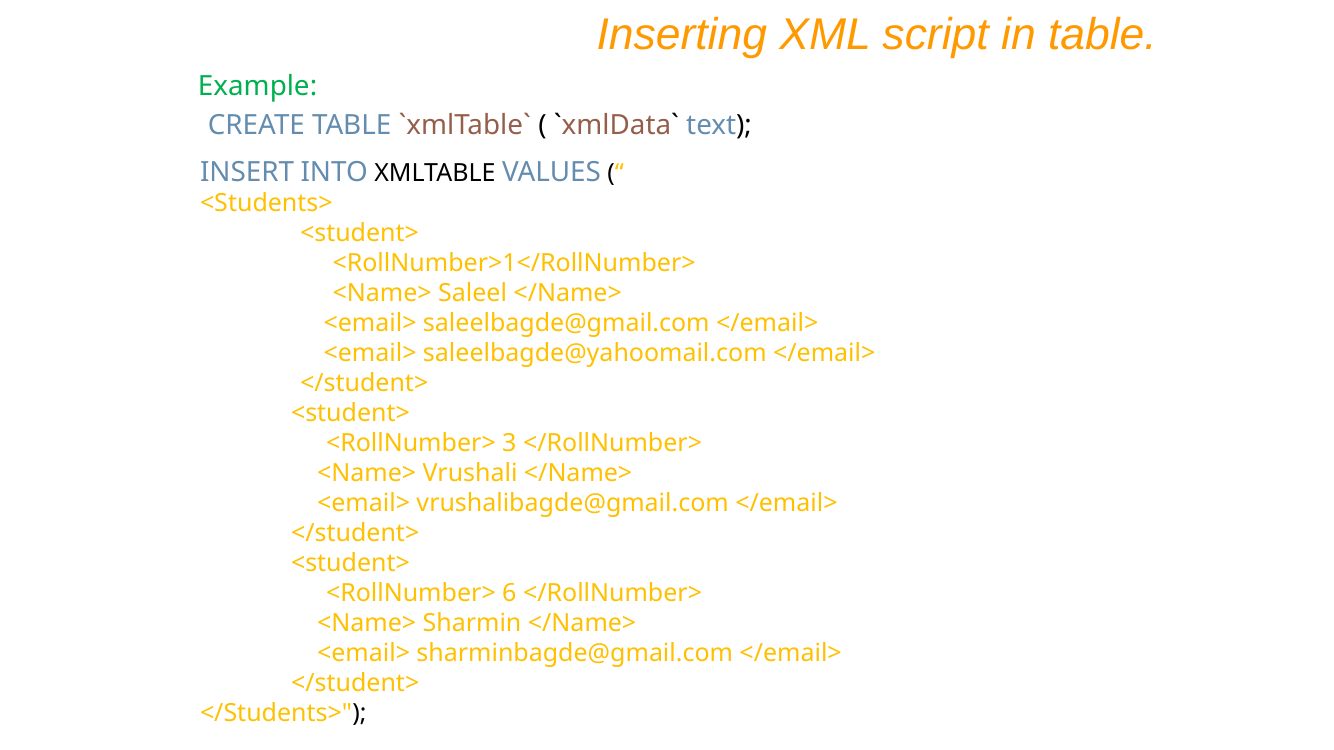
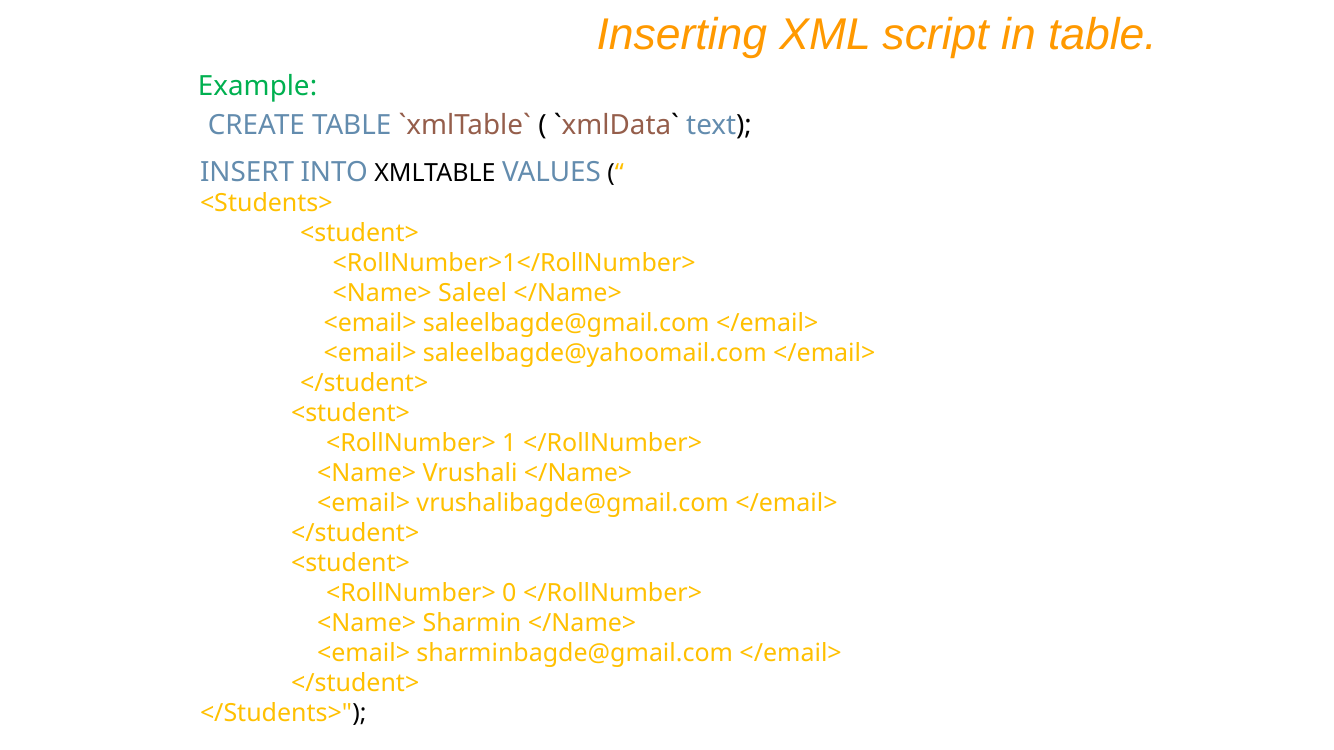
3: 3 -> 1
6: 6 -> 0
